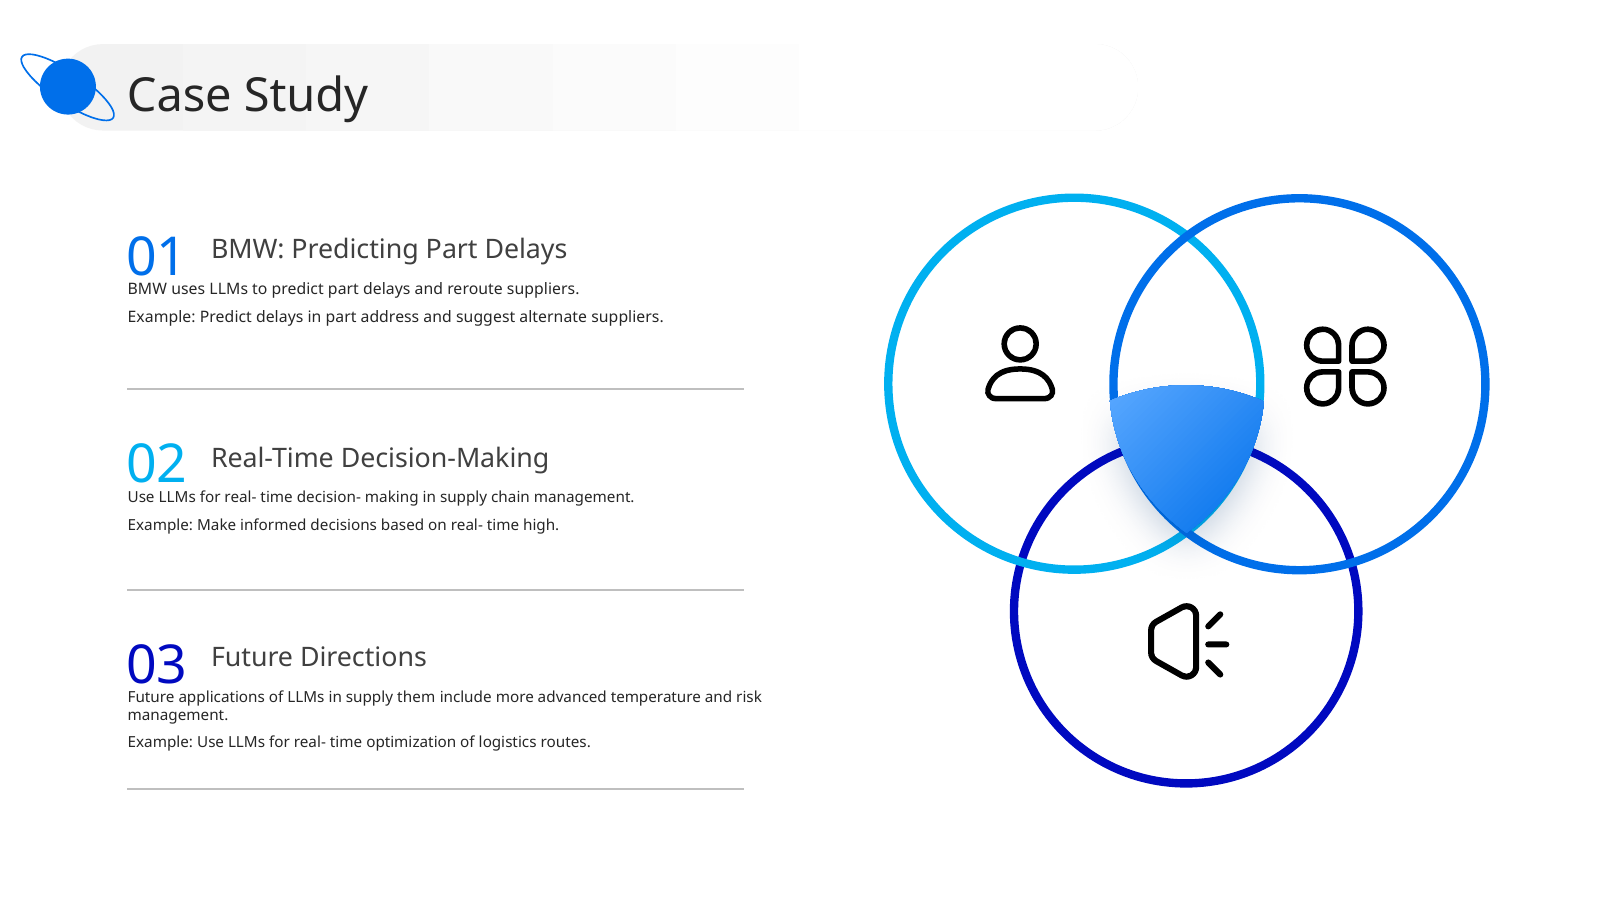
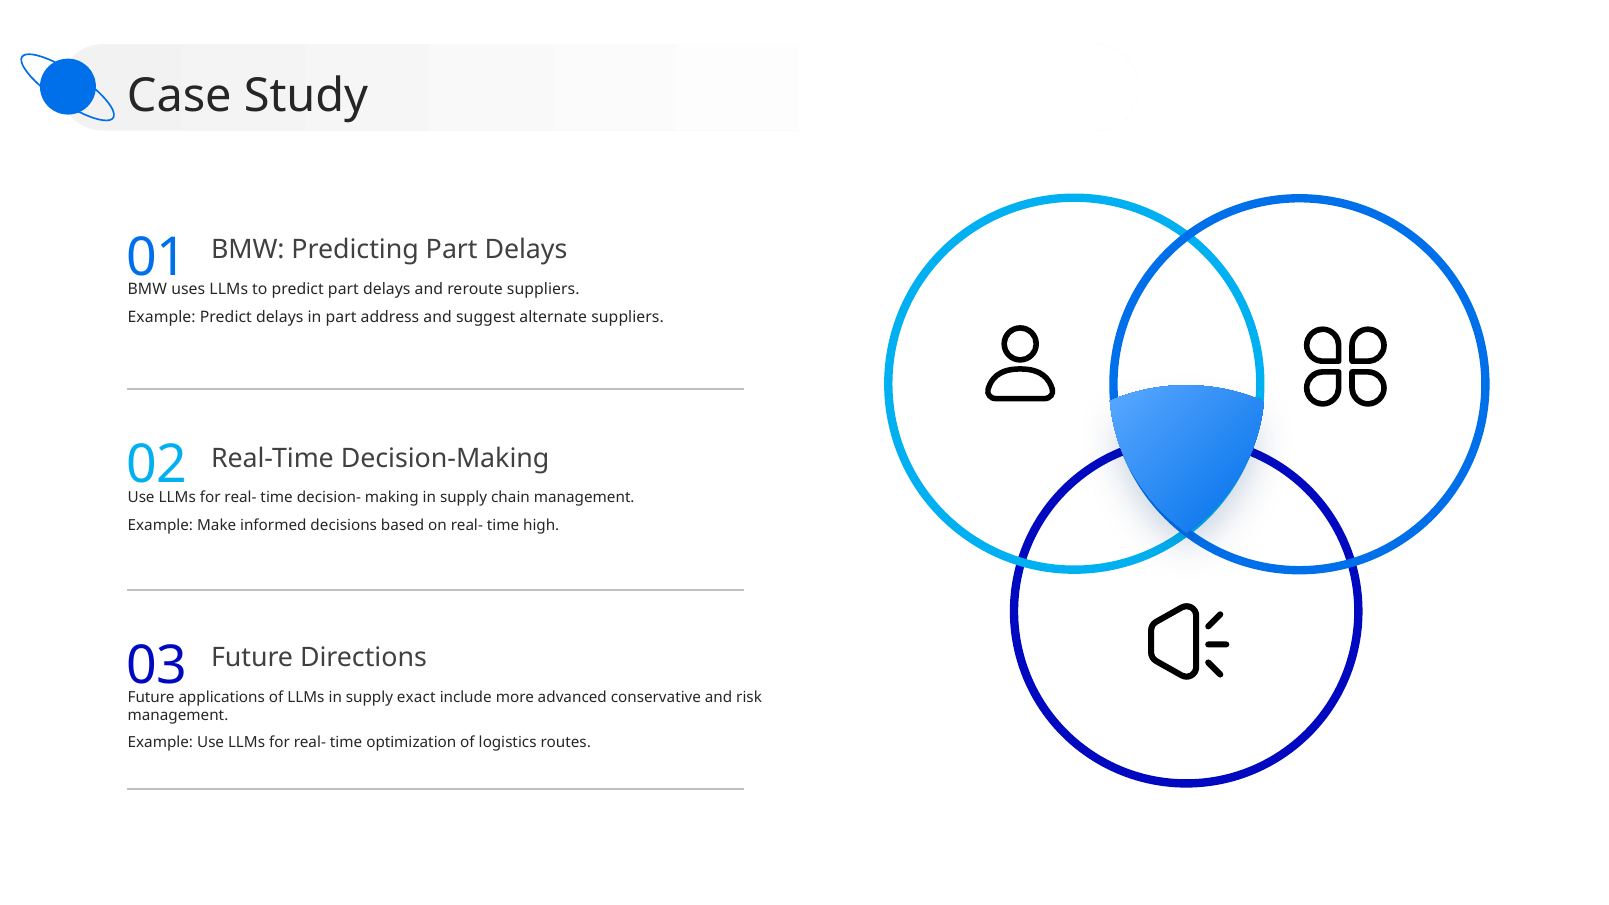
them: them -> exact
temperature: temperature -> conservative
